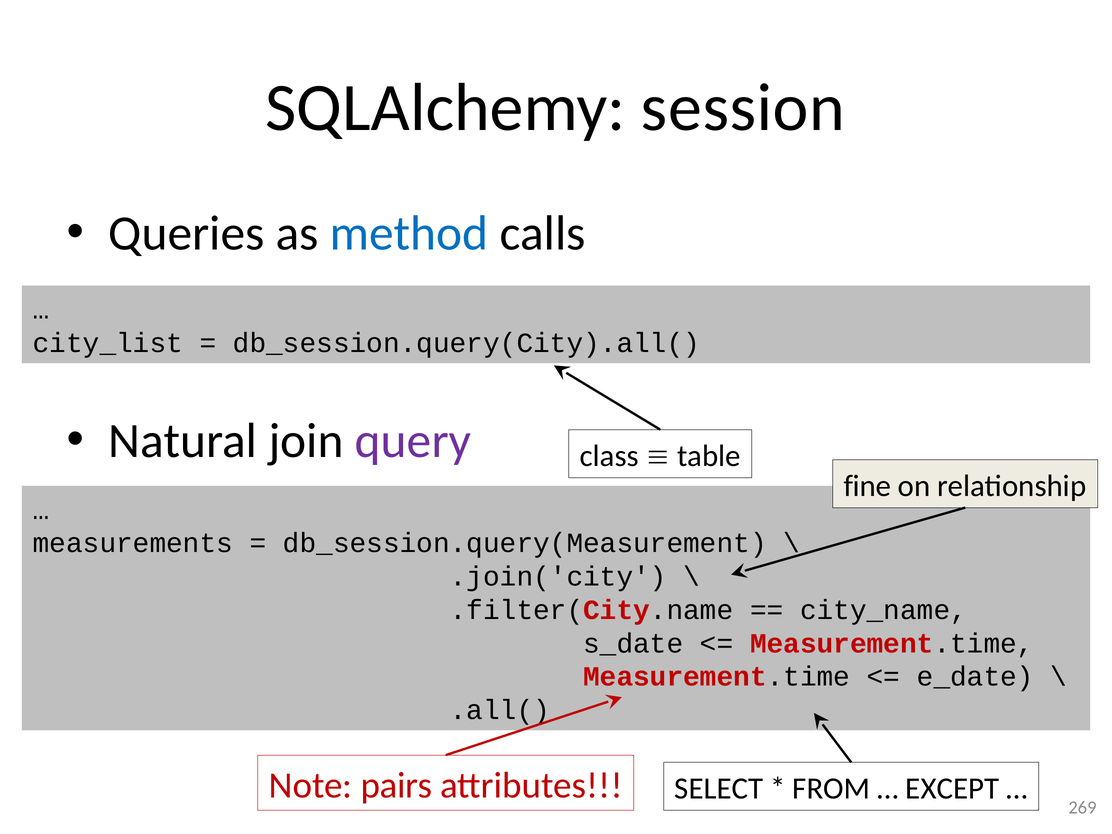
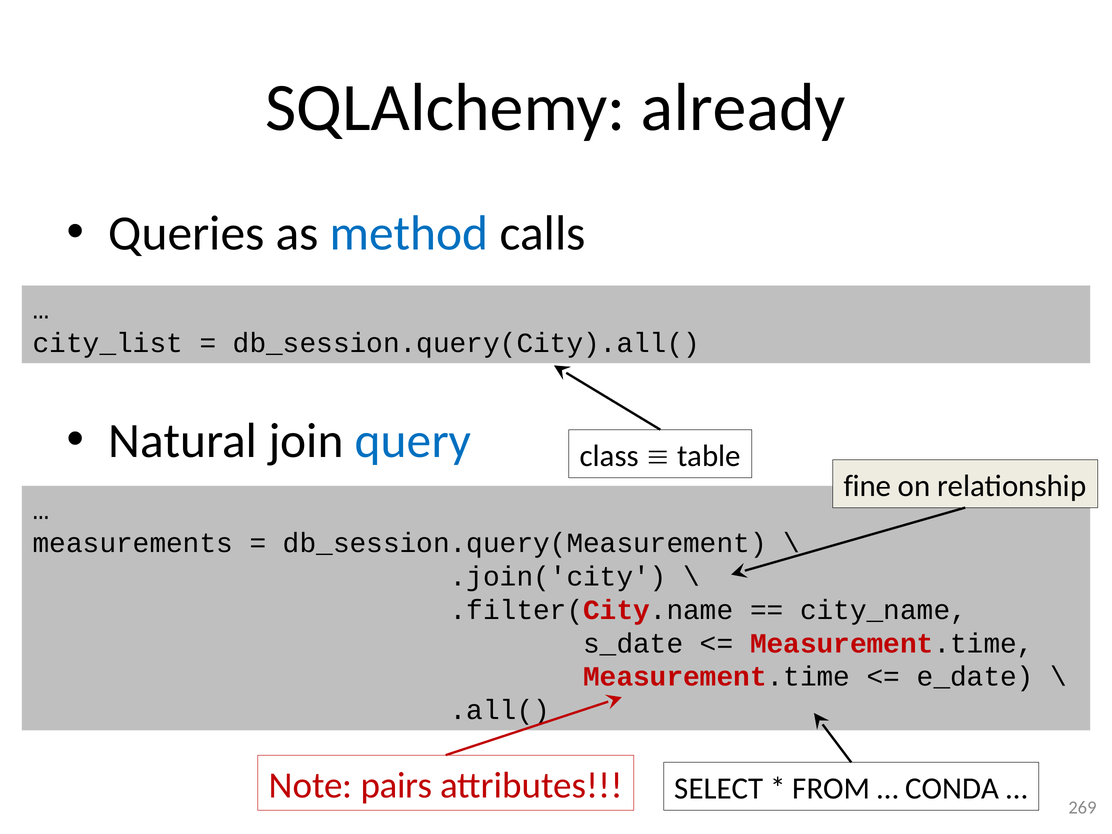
session: session -> already
query colour: purple -> blue
EXCEPT: EXCEPT -> CONDA
